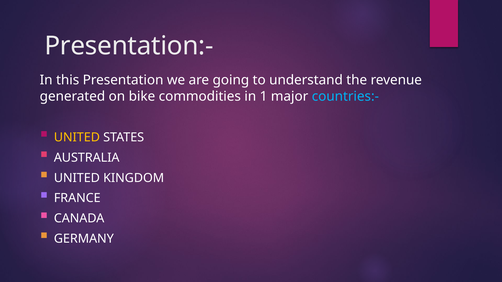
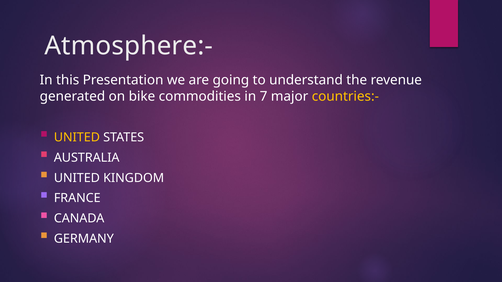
Presentation:-: Presentation:- -> Atmosphere:-
1: 1 -> 7
countries:- colour: light blue -> yellow
